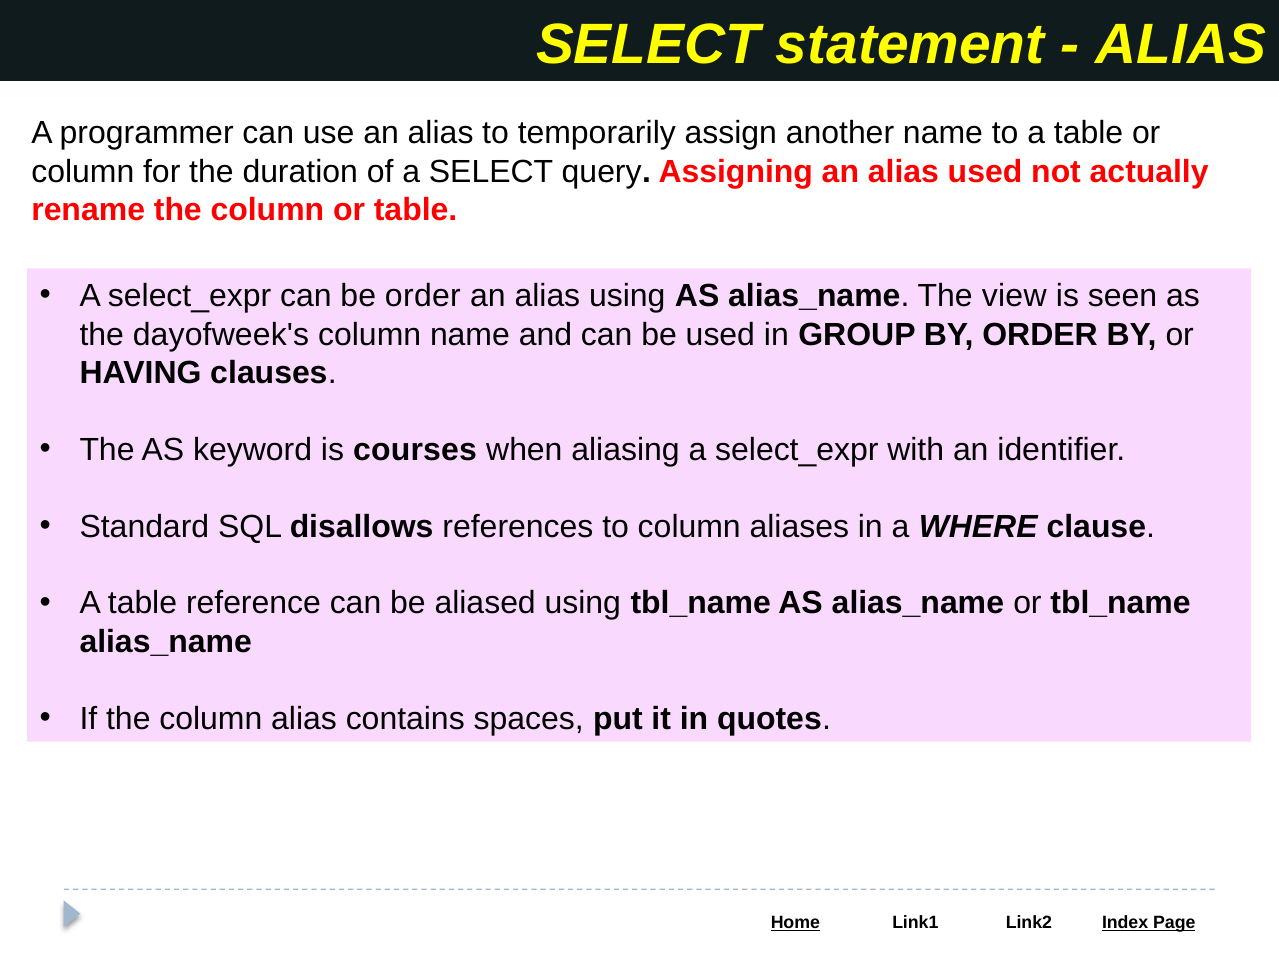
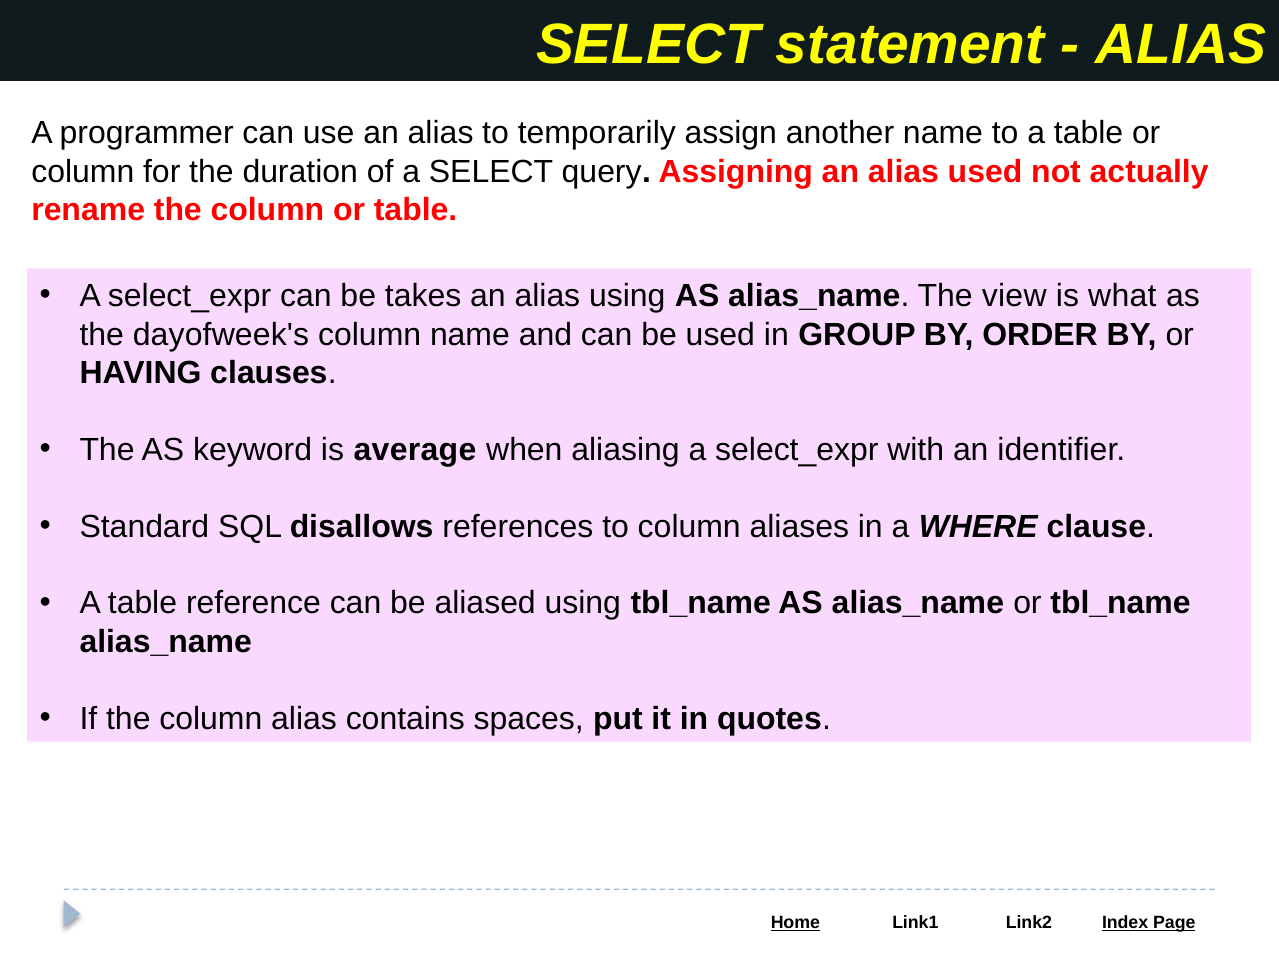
be order: order -> takes
seen: seen -> what
courses: courses -> average
